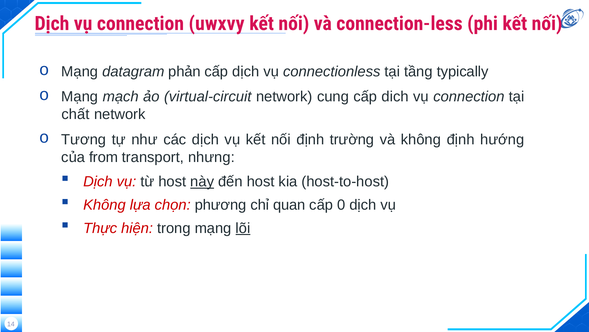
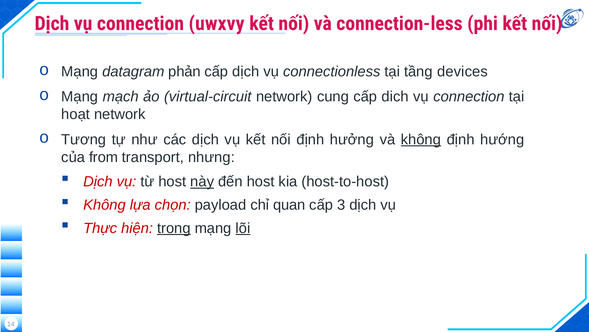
typically: typically -> devices
chất: chất -> hoạt
trường: trường -> hưởng
không at (421, 139) underline: none -> present
phương: phương -> payload
0: 0 -> 3
trong underline: none -> present
